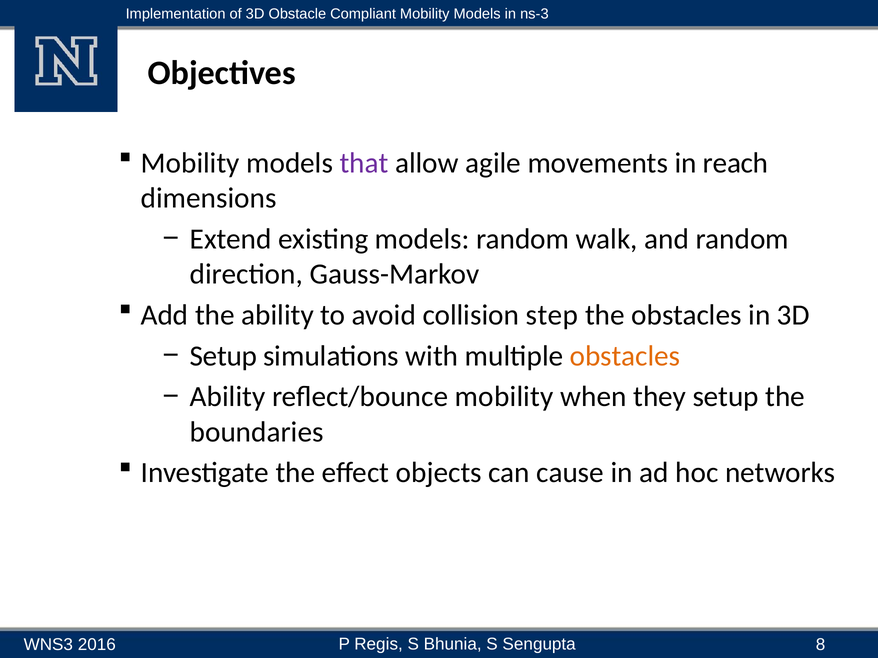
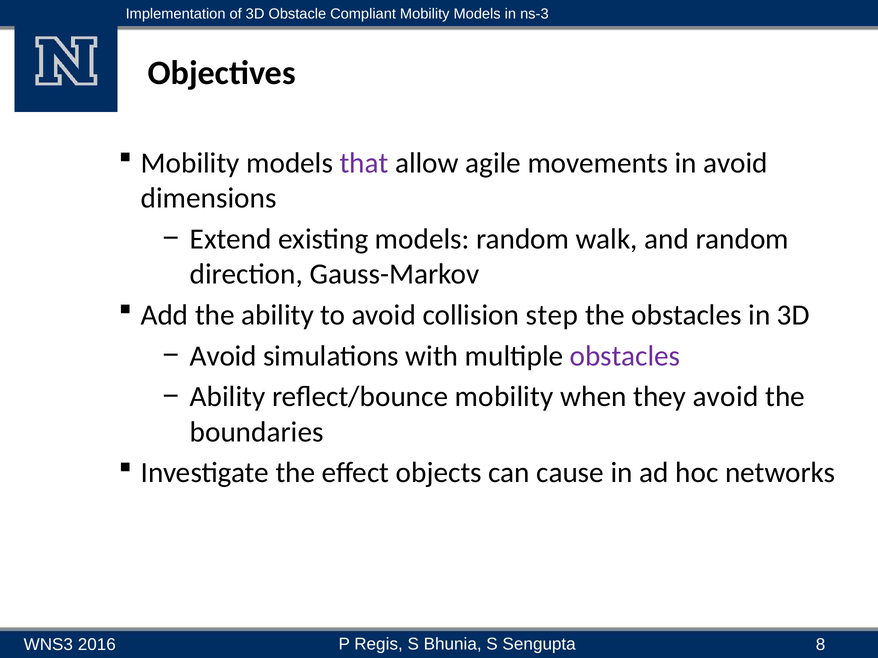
in reach: reach -> avoid
Setup at (223, 356): Setup -> Avoid
obstacles at (625, 356) colour: orange -> purple
they setup: setup -> avoid
